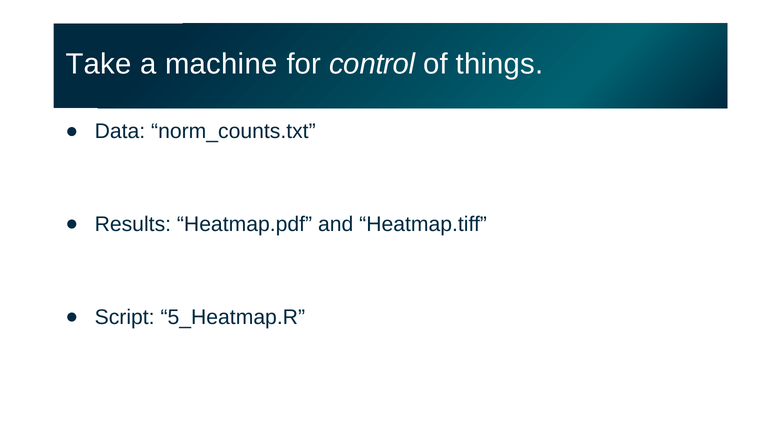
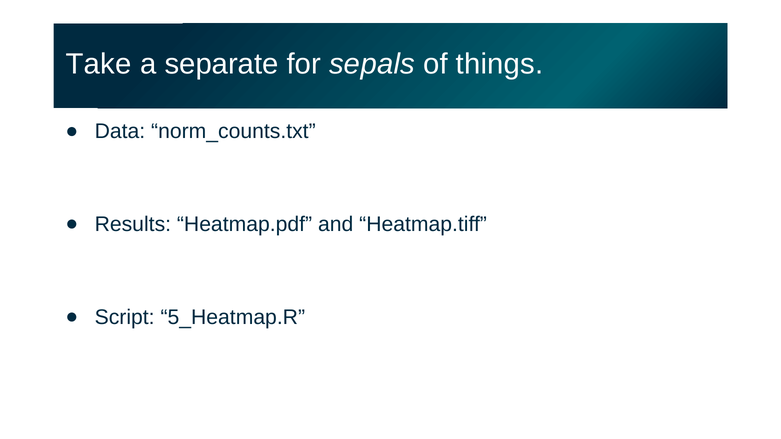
machine: machine -> separate
control: control -> sepals
